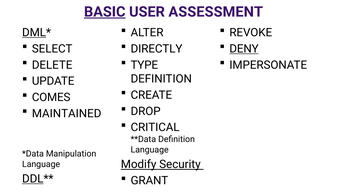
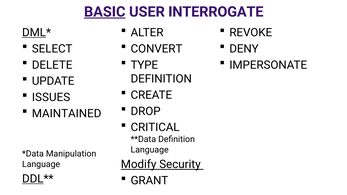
ASSESSMENT: ASSESSMENT -> INTERROGATE
DIRECTLY: DIRECTLY -> CONVERT
DENY underline: present -> none
COMES: COMES -> ISSUES
